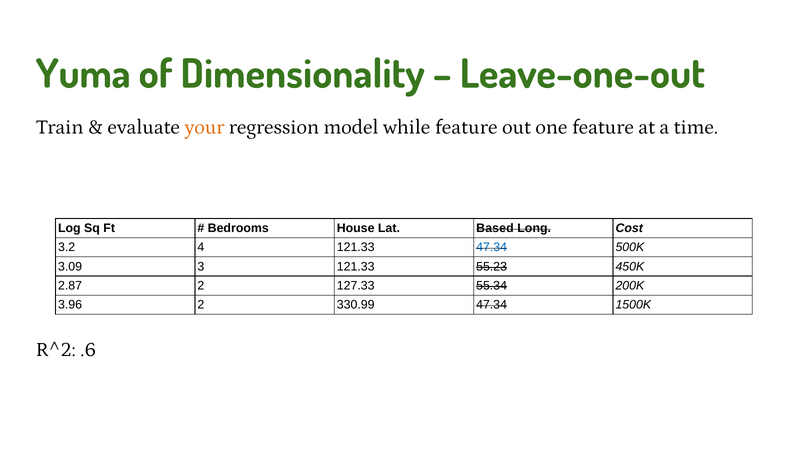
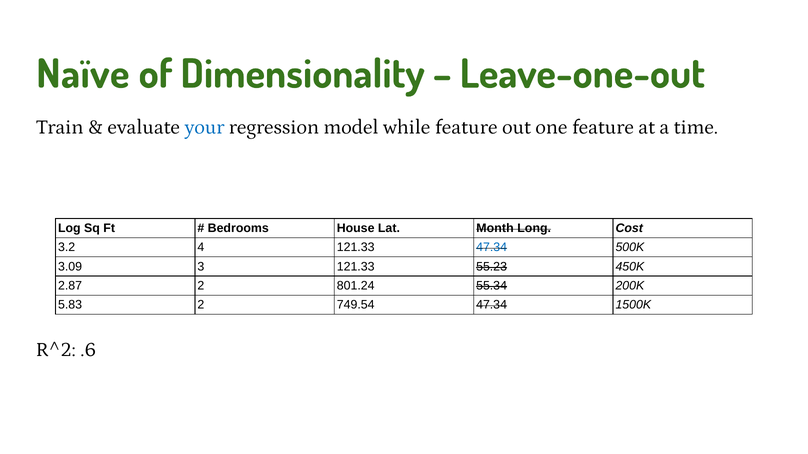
Yuma: Yuma -> Naïve
your colour: orange -> blue
Based: Based -> Month
127.33: 127.33 -> 801.24
3.96: 3.96 -> 5.83
330.99: 330.99 -> 749.54
